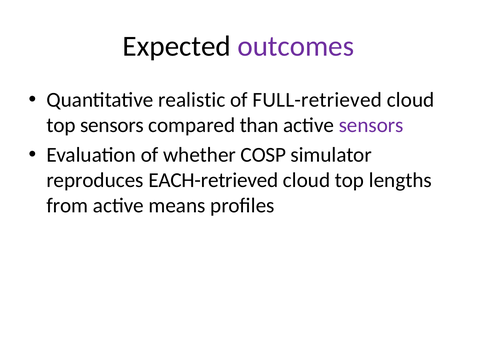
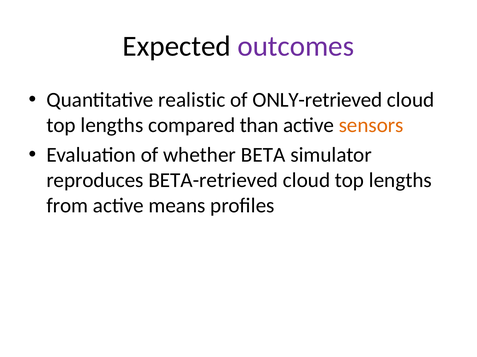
FULL-retrieved: FULL-retrieved -> ONLY-retrieved
sensors at (112, 126): sensors -> lengths
sensors at (371, 126) colour: purple -> orange
COSP: COSP -> BETA
EACH-retrieved: EACH-retrieved -> BETA-retrieved
